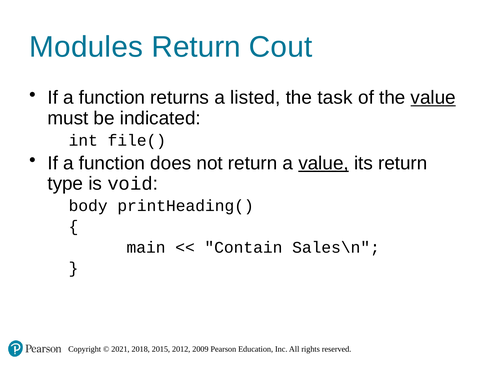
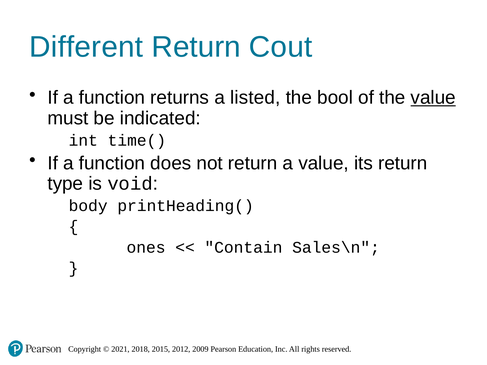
Modules: Modules -> Different
task: task -> bool
file(: file( -> time(
value at (324, 163) underline: present -> none
main: main -> ones
